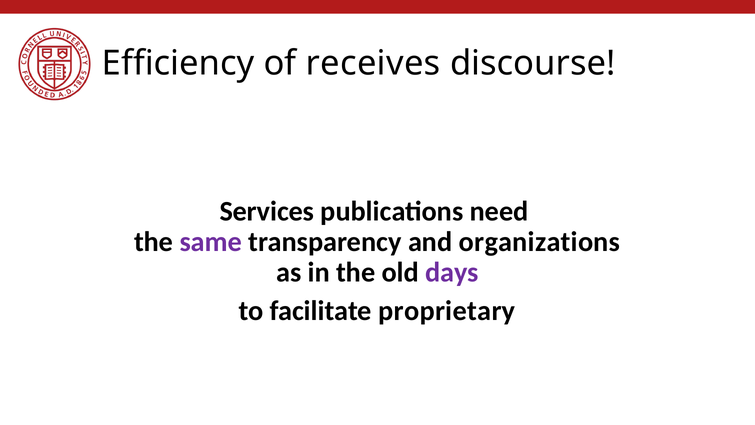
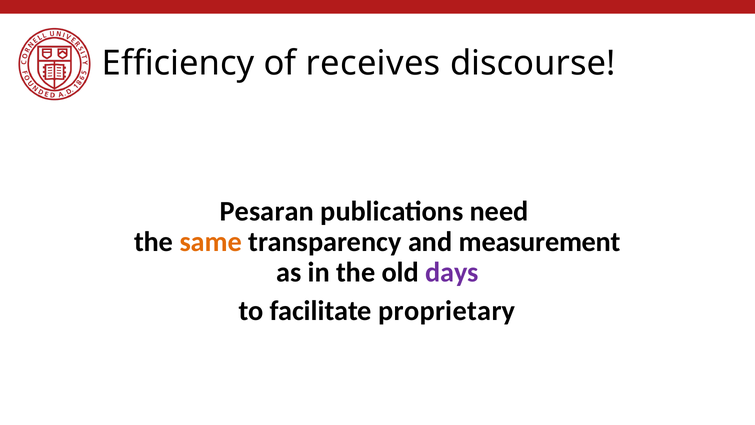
Services: Services -> Pesaran
same colour: purple -> orange
organizations: organizations -> measurement
